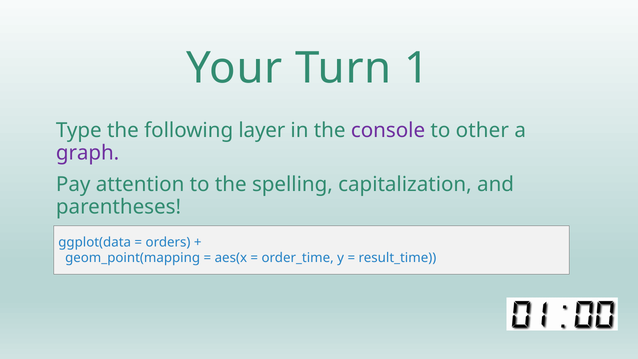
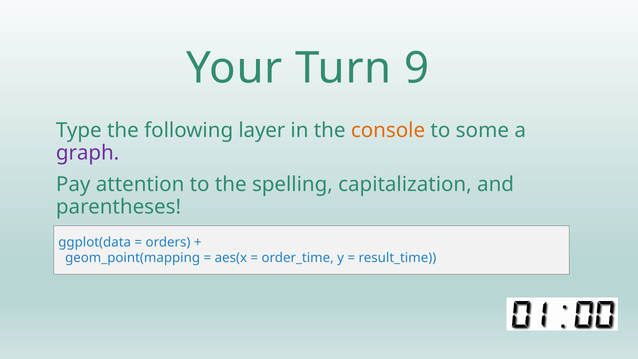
1: 1 -> 9
console colour: purple -> orange
other: other -> some
